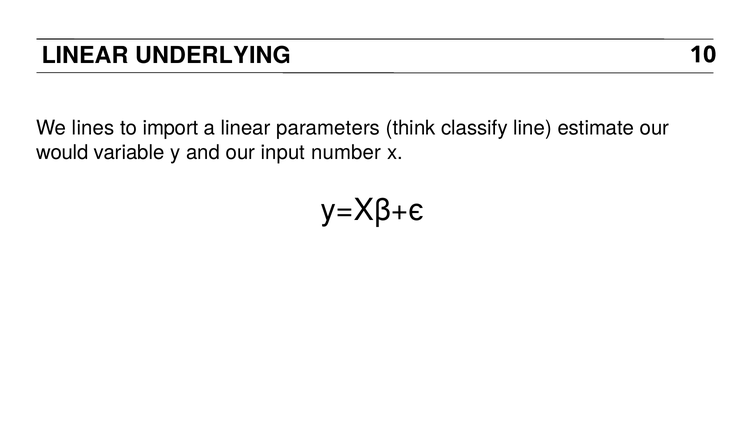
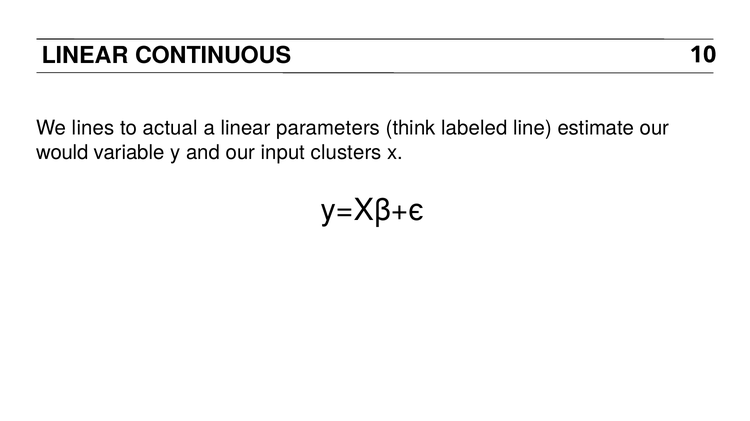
UNDERLYING: UNDERLYING -> CONTINUOUS
import: import -> actual
classify: classify -> labeled
number: number -> clusters
